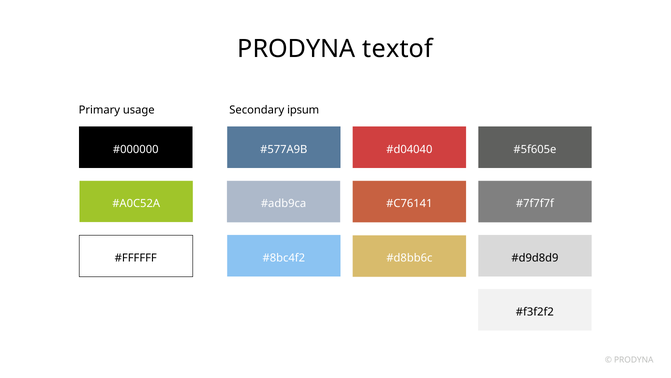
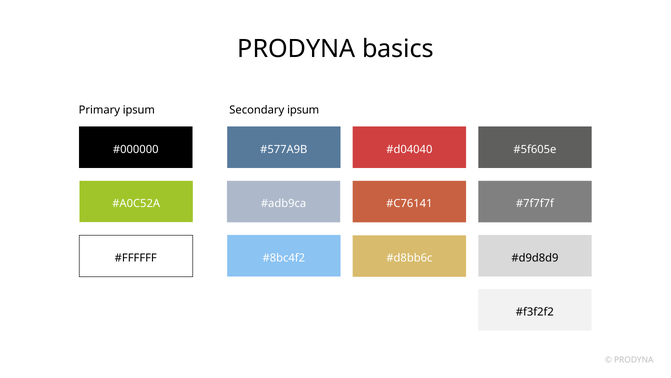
textof: textof -> basics
Primary usage: usage -> ipsum
